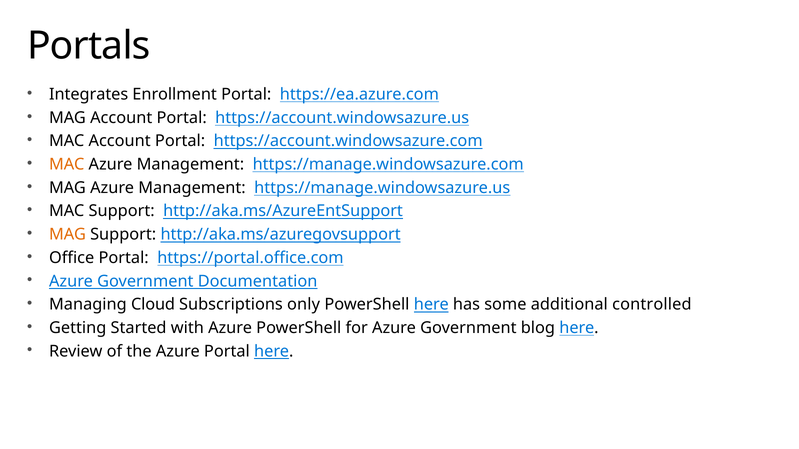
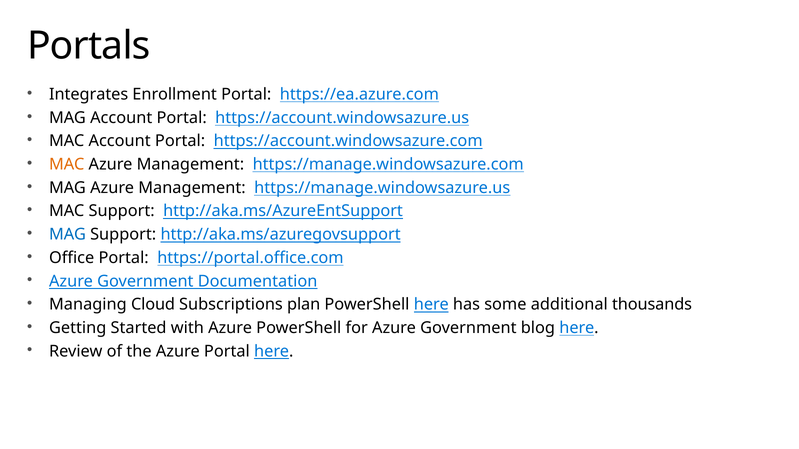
MAG at (68, 235) colour: orange -> blue
only: only -> plan
controlled: controlled -> thousands
